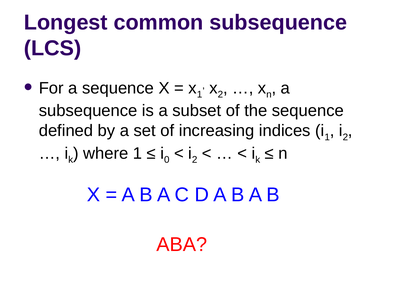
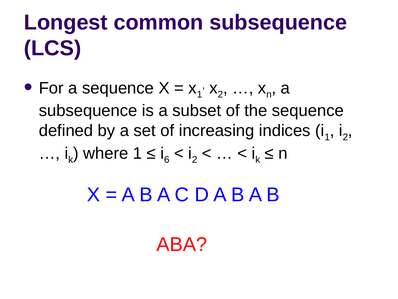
0: 0 -> 6
